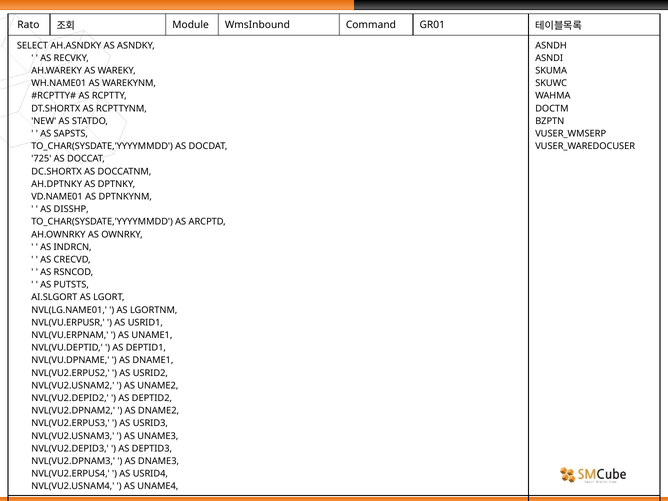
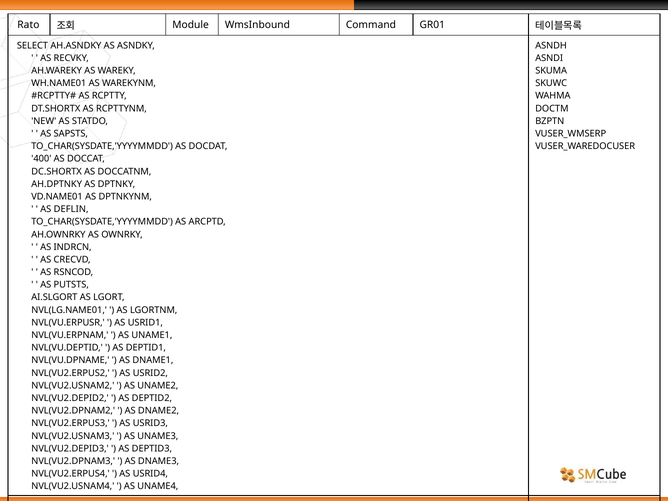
725: 725 -> 400
DISSHP: DISSHP -> DEFLIN
